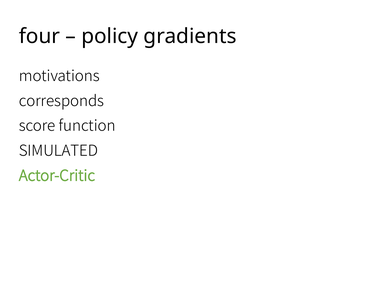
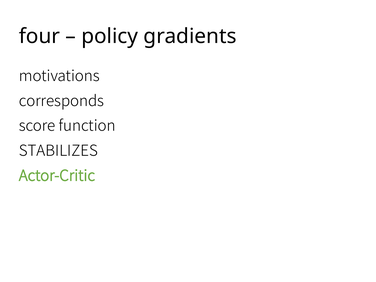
SIMULATED: SIMULATED -> STABILIZES
